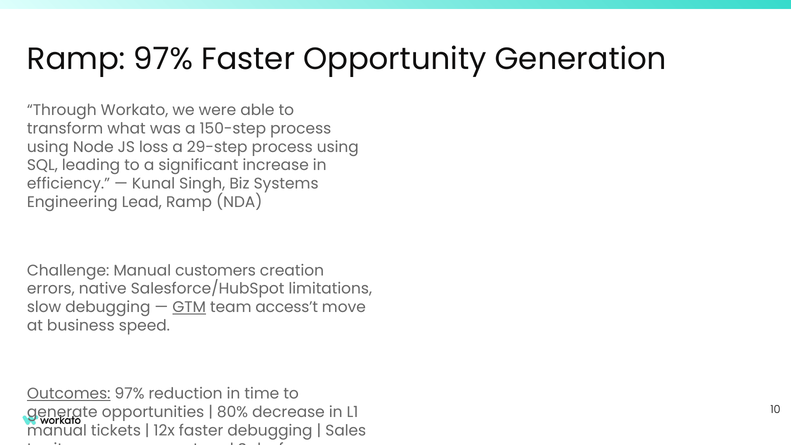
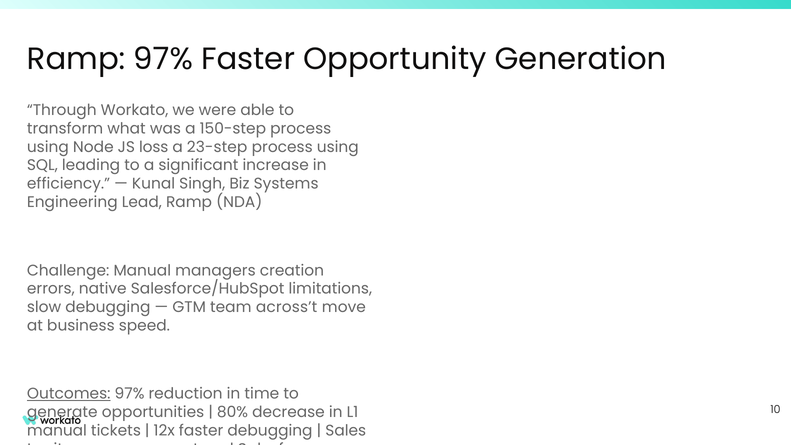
29-step: 29-step -> 23-step
customers: customers -> managers
GTM underline: present -> none
access’t: access’t -> across’t
